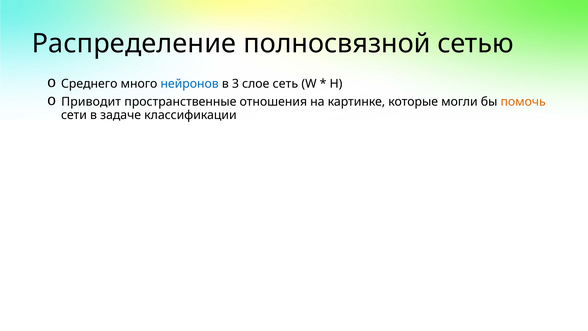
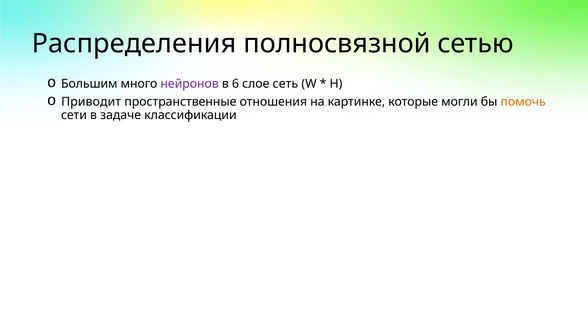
Распределение: Распределение -> Распределения
Среднего: Среднего -> Большим
нейронов colour: blue -> purple
3: 3 -> 6
